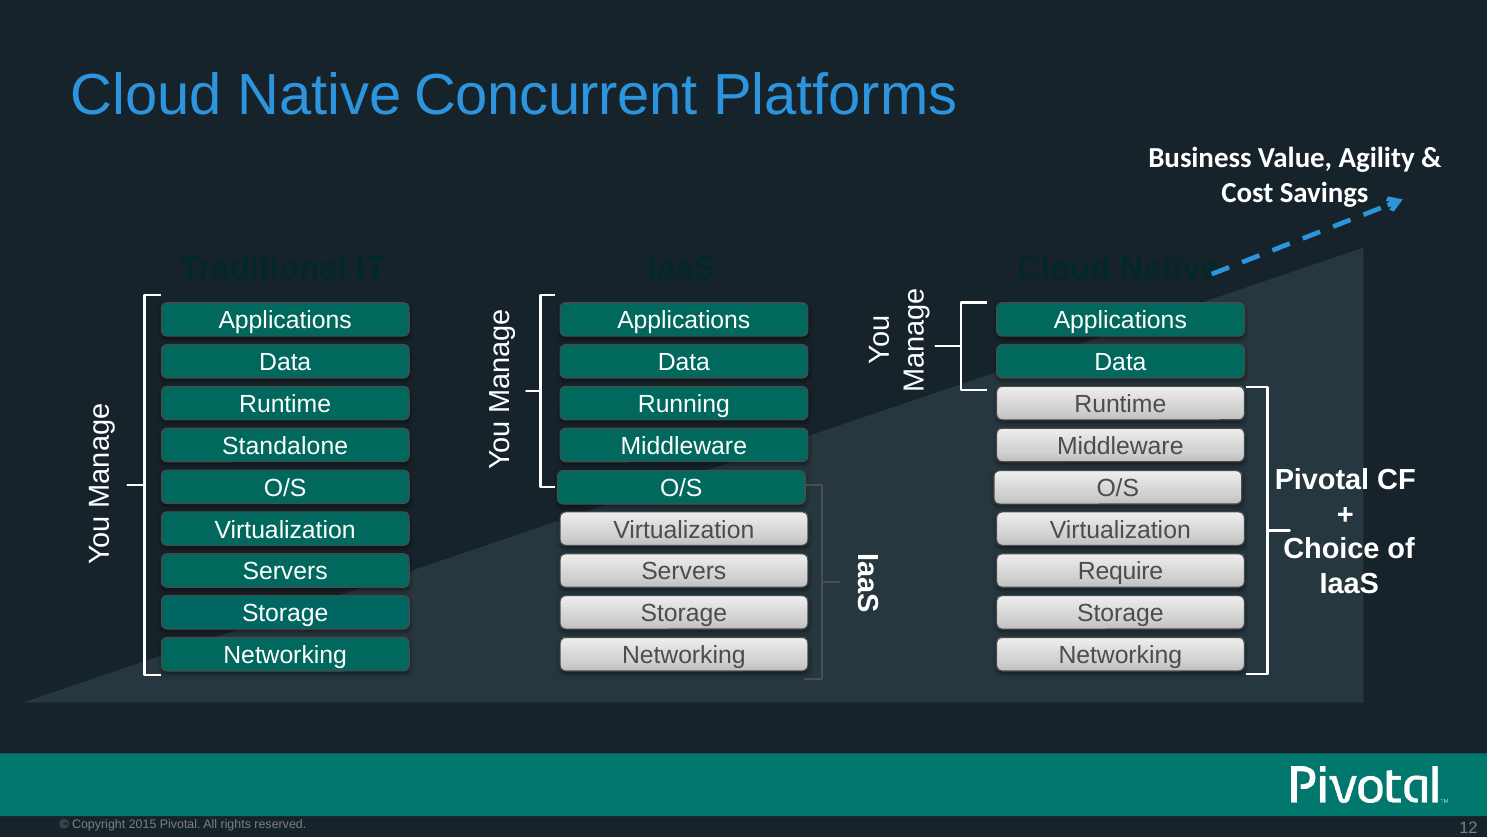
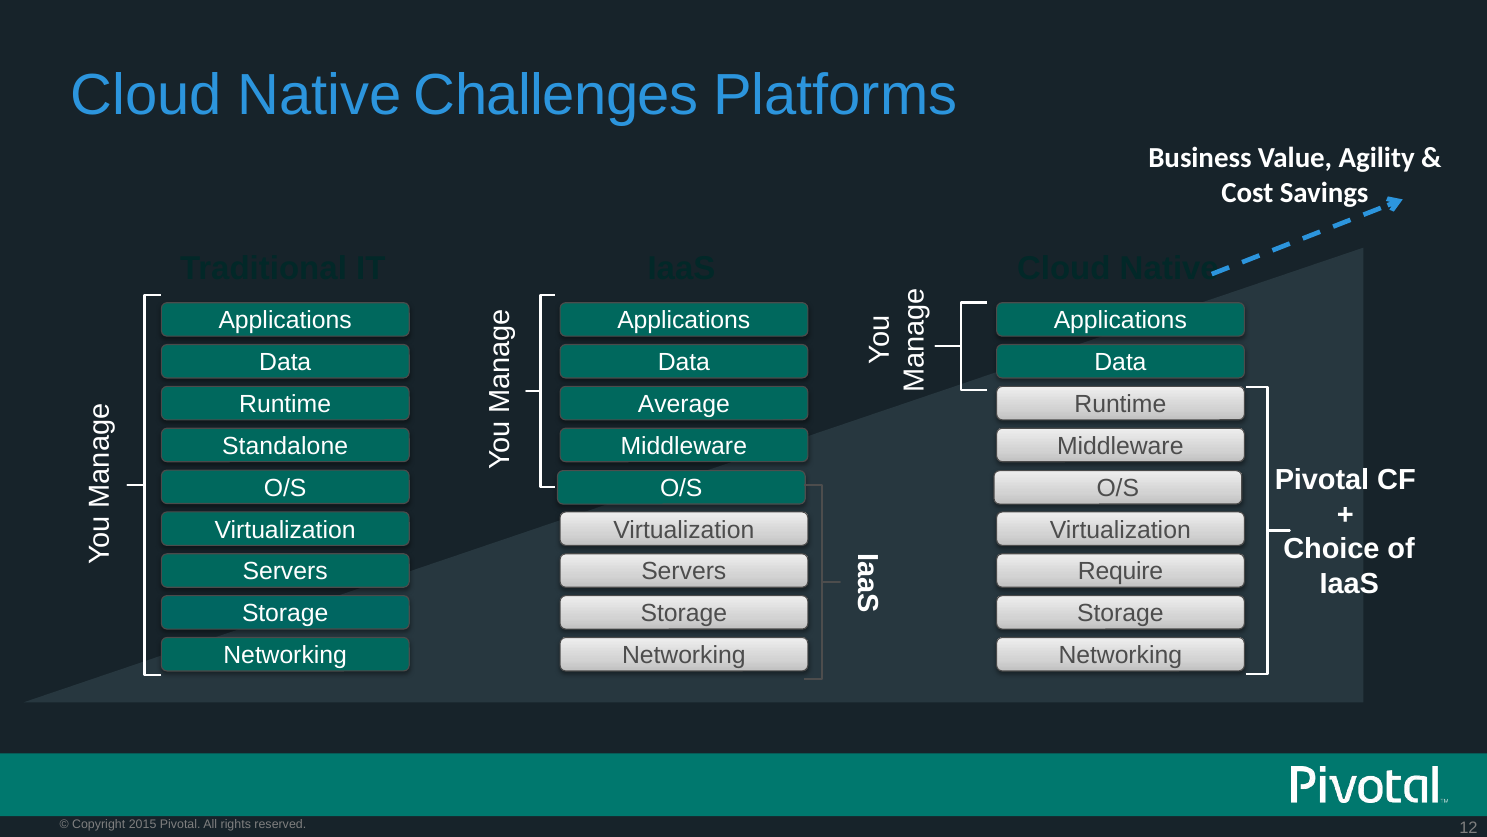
Concurrent: Concurrent -> Challenges
Running: Running -> Average
